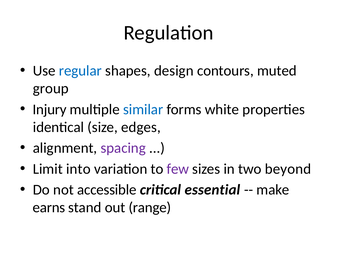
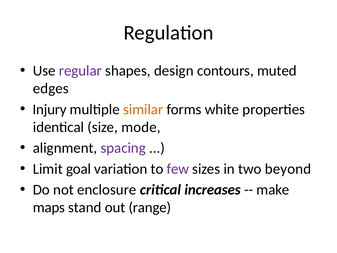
regular colour: blue -> purple
group: group -> edges
similar colour: blue -> orange
edges: edges -> mode
into: into -> goal
accessible: accessible -> enclosure
essential: essential -> increases
earns: earns -> maps
